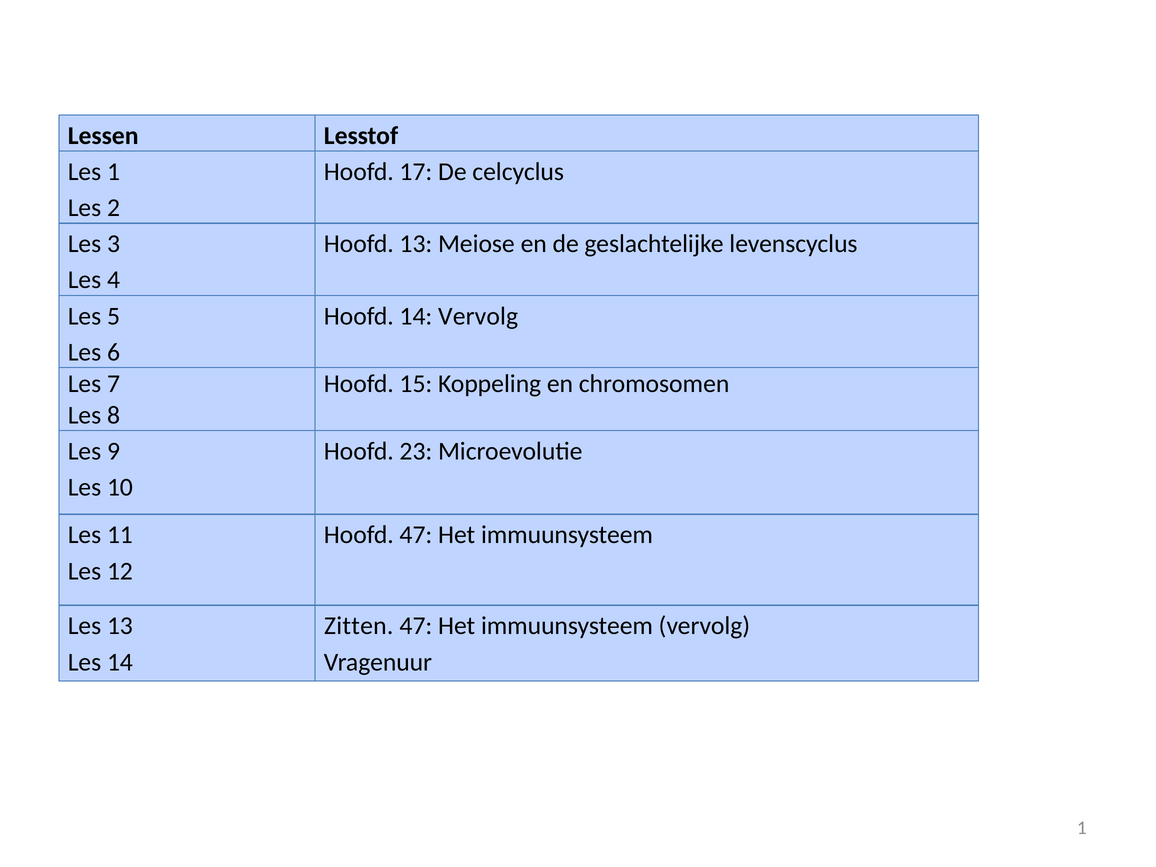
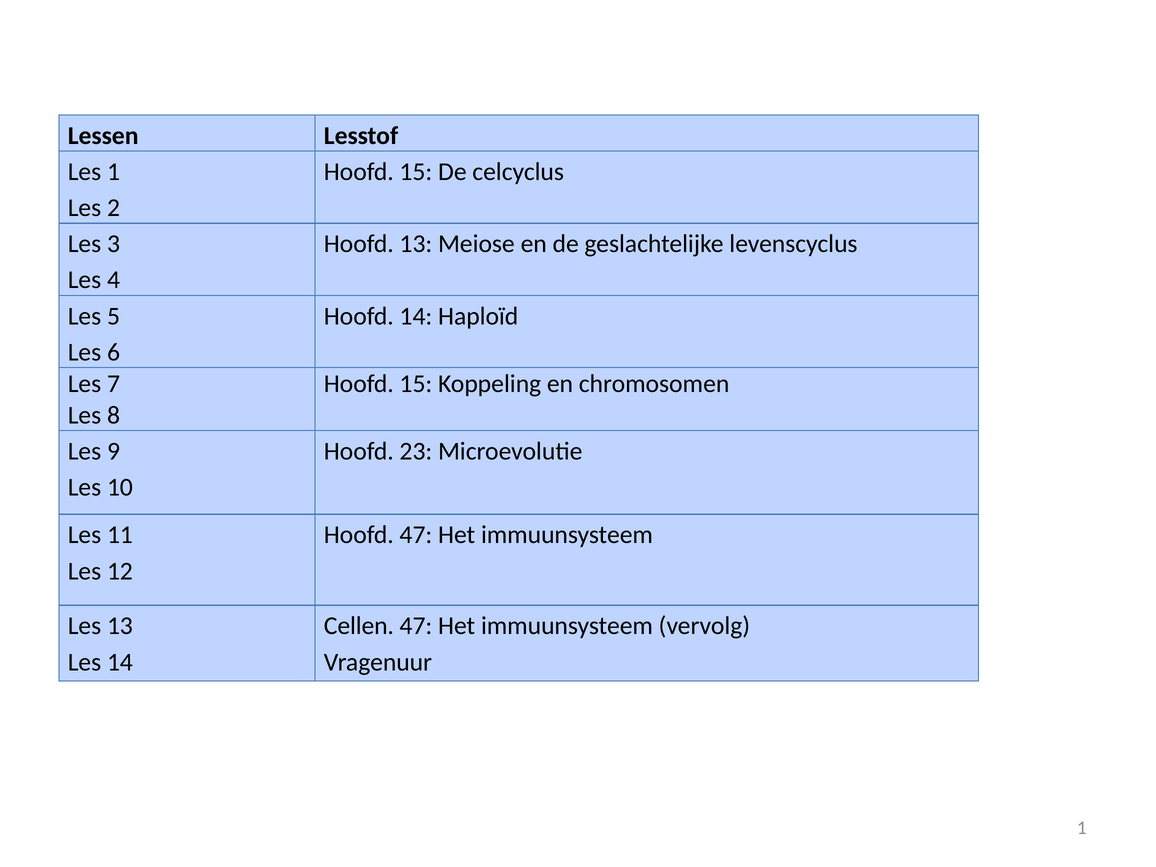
17 at (416, 172): 17 -> 15
14 Vervolg: Vervolg -> Haploïd
Zitten: Zitten -> Cellen
